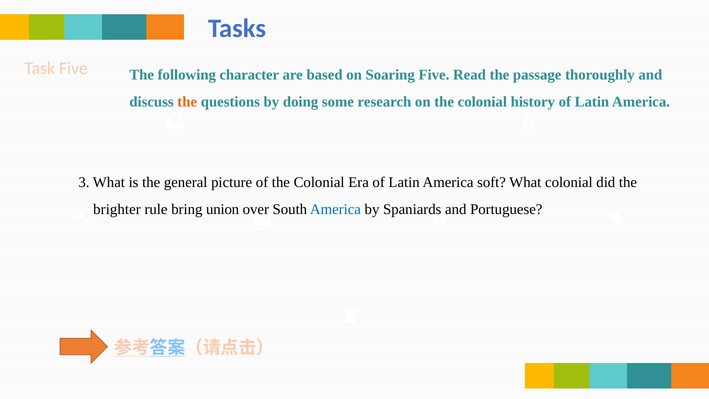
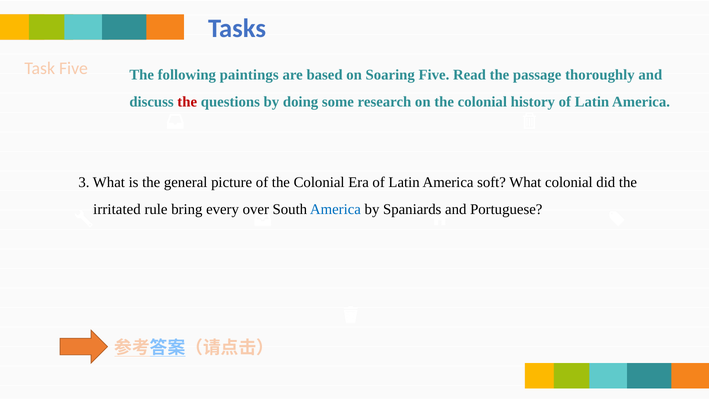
character: character -> paintings
the at (187, 102) colour: orange -> red
brighter: brighter -> irritated
union: union -> every
